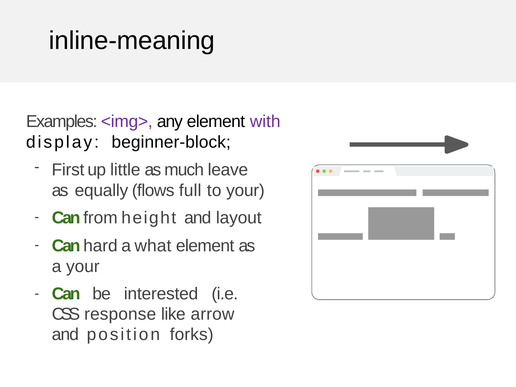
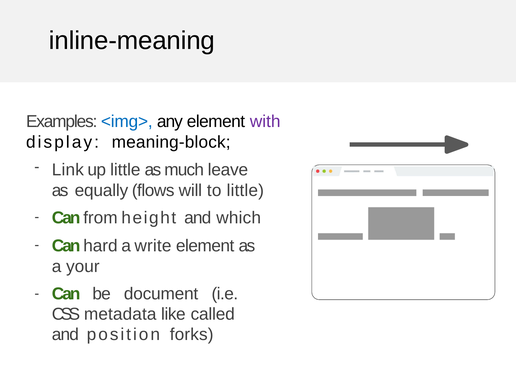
<img> colour: purple -> blue
beginner-block: beginner-block -> meaning-block
First: First -> Link
full: full -> will
to your: your -> little
layout: layout -> which
what: what -> write
interested: interested -> document
response: response -> metadata
arrow: arrow -> called
